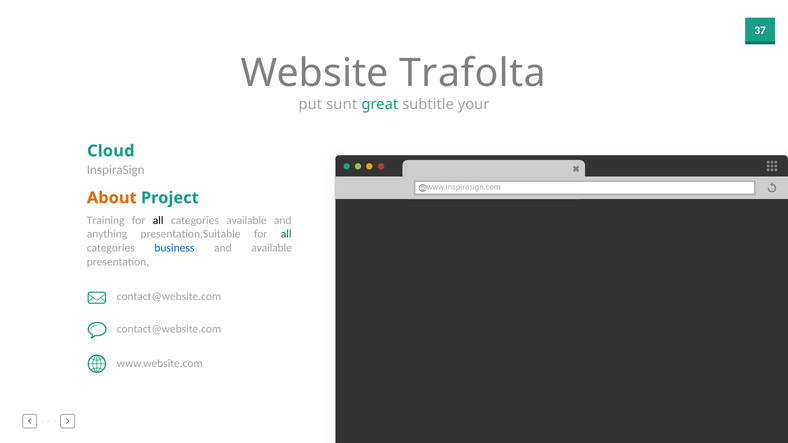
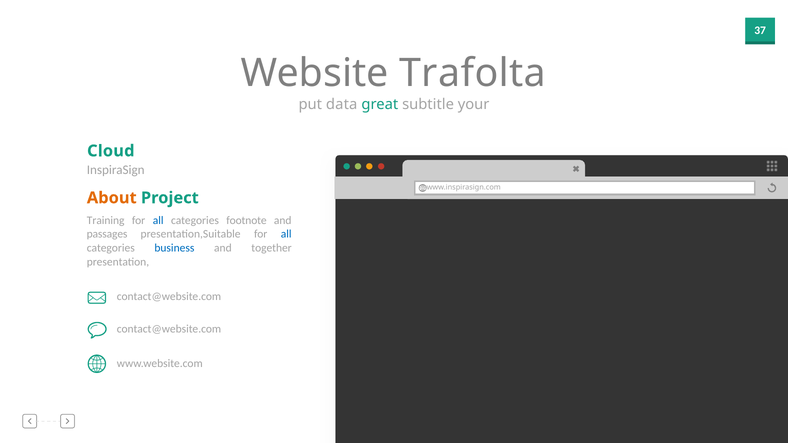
sunt: sunt -> data
all at (158, 220) colour: black -> blue
categories available: available -> footnote
anything: anything -> passages
all at (286, 234) colour: green -> blue
and available: available -> together
